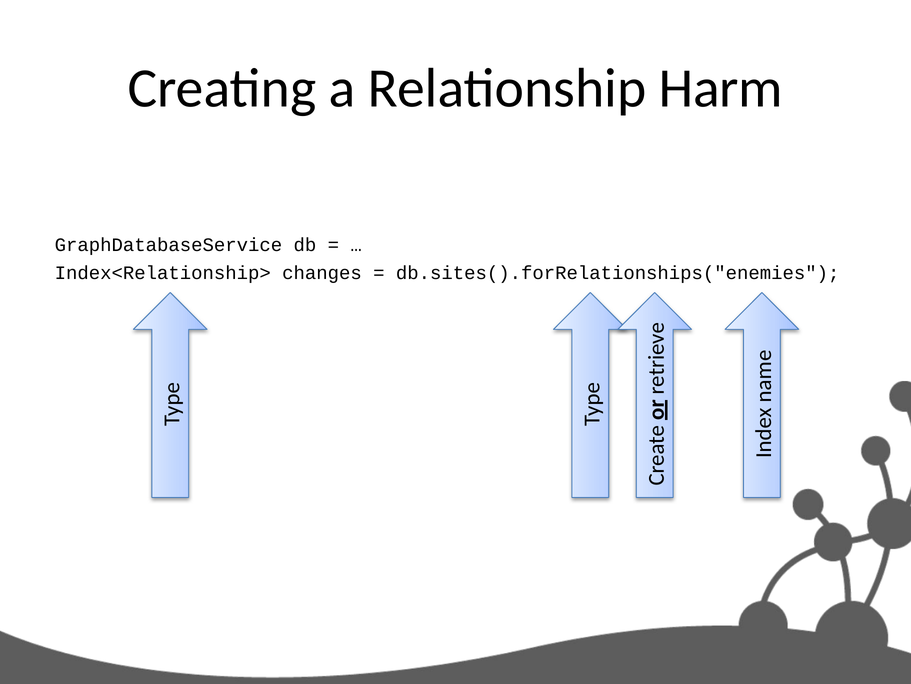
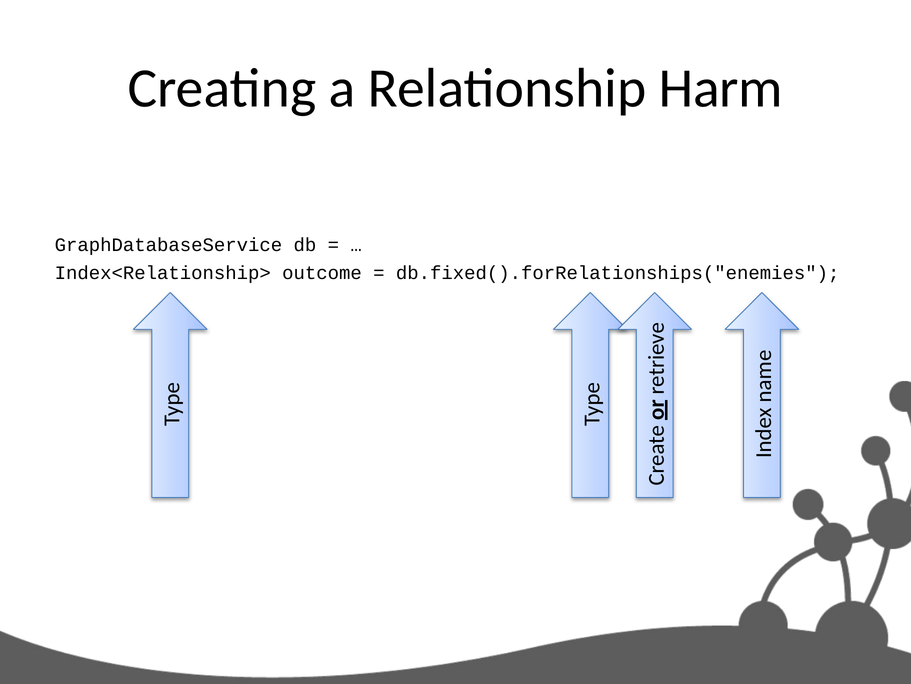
changes: changes -> outcome
db.sites().forRelationships("enemies: db.sites().forRelationships("enemies -> db.fixed().forRelationships("enemies
